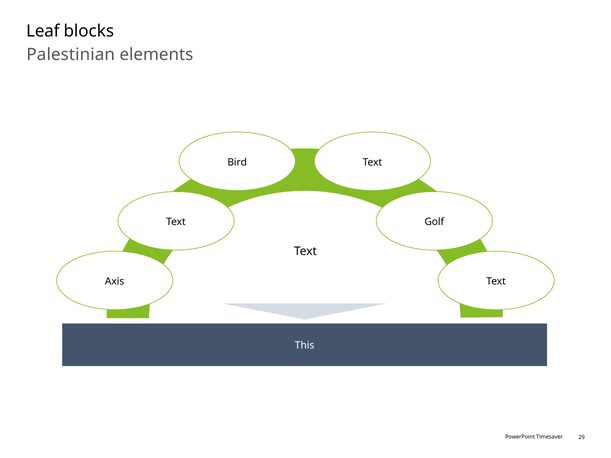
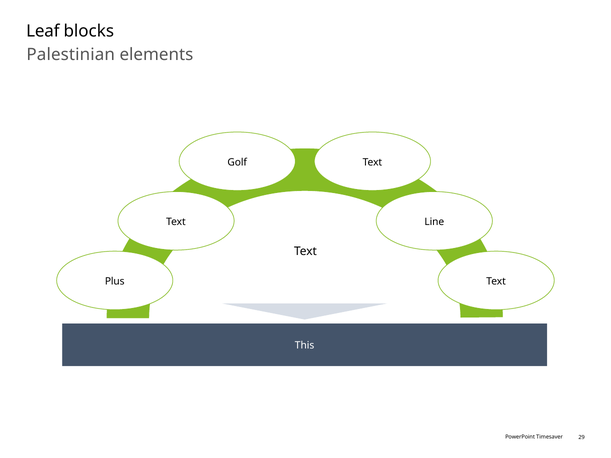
Bird: Bird -> Golf
Golf: Golf -> Line
Axis: Axis -> Plus
